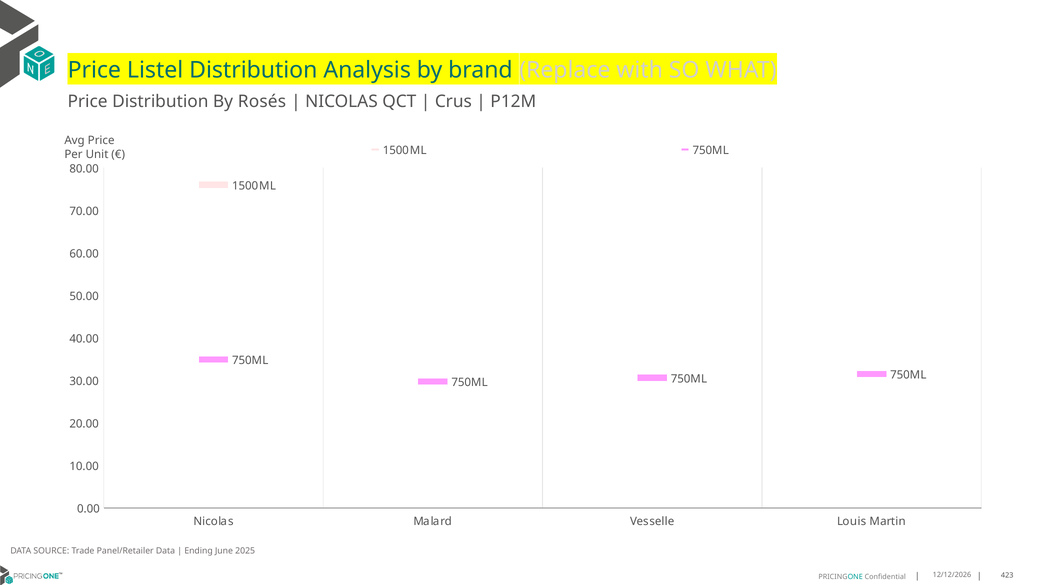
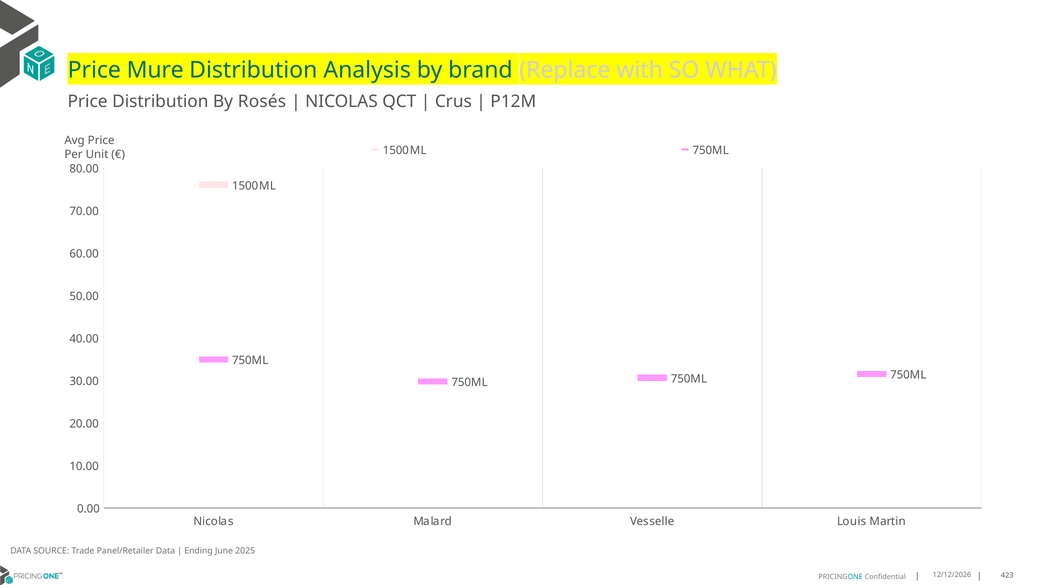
Listel: Listel -> Mure
